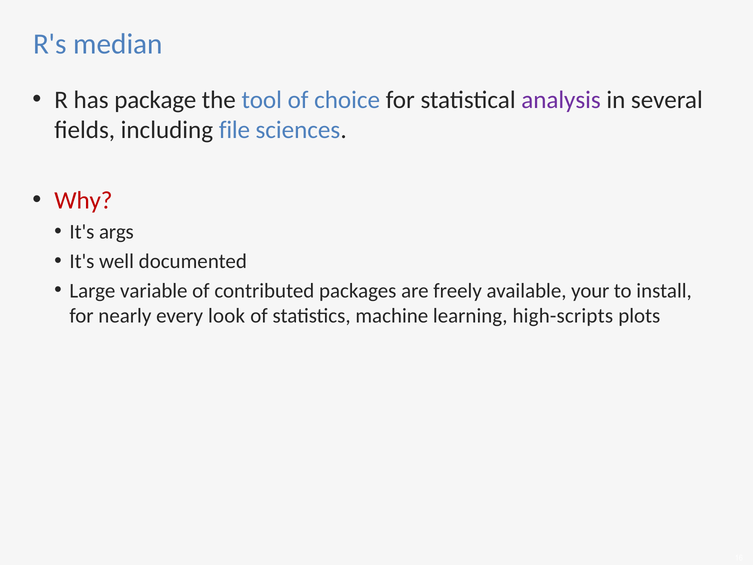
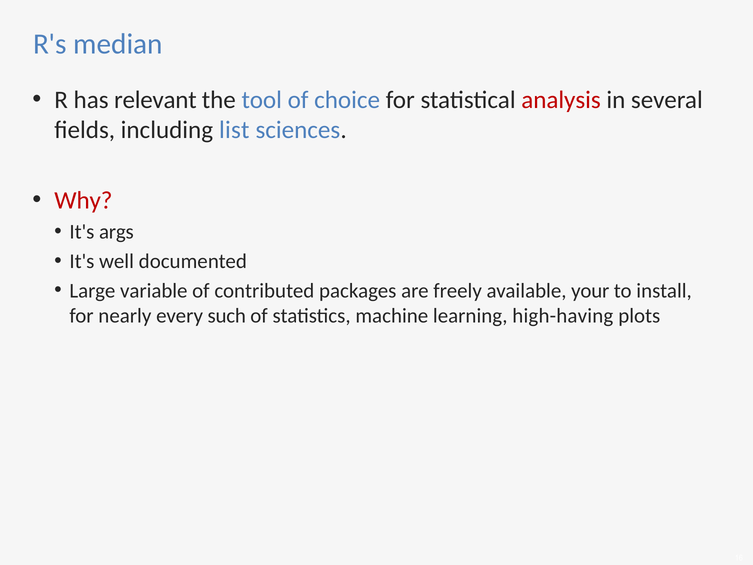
package: package -> relevant
analysis colour: purple -> red
file: file -> list
look: look -> such
high-scripts: high-scripts -> high-having
